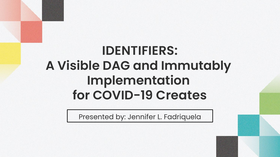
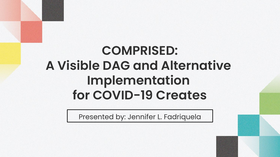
IDENTIFIERS: IDENTIFIERS -> COMPRISED
Immutably: Immutably -> Alternative
